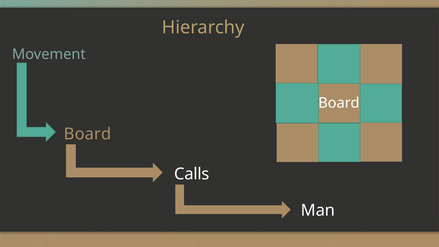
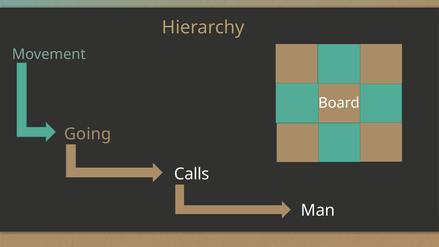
Board at (88, 134): Board -> Going
